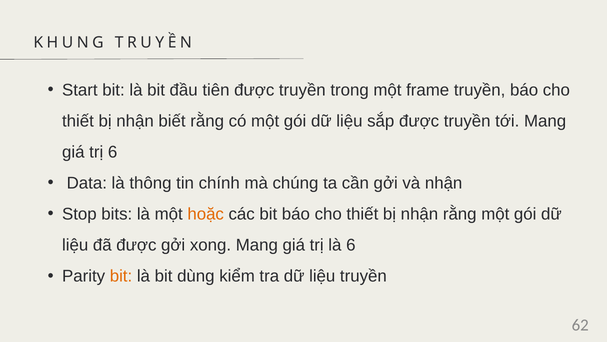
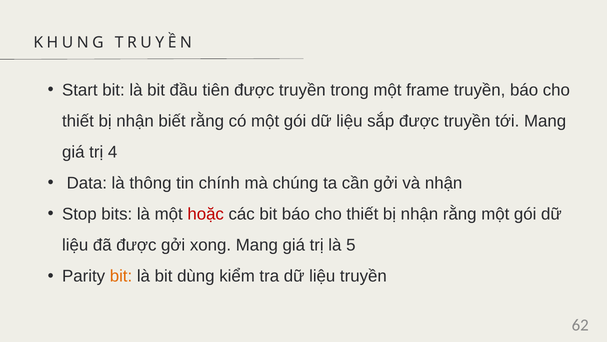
trị 6: 6 -> 4
hoặc colour: orange -> red
là 6: 6 -> 5
